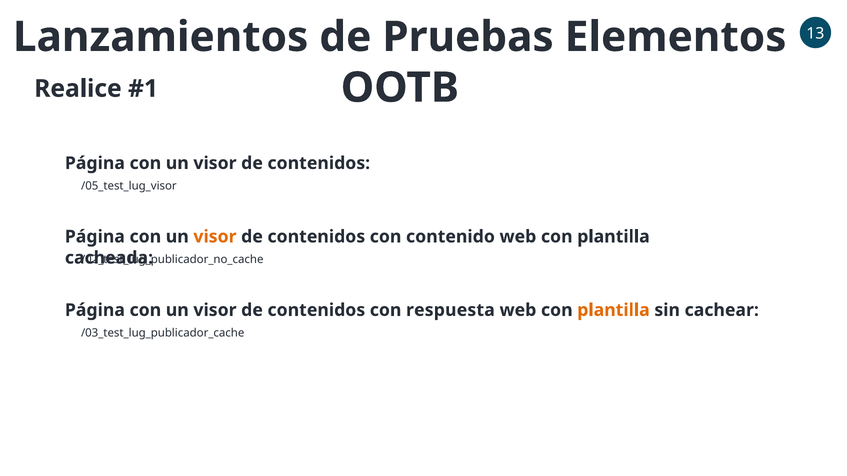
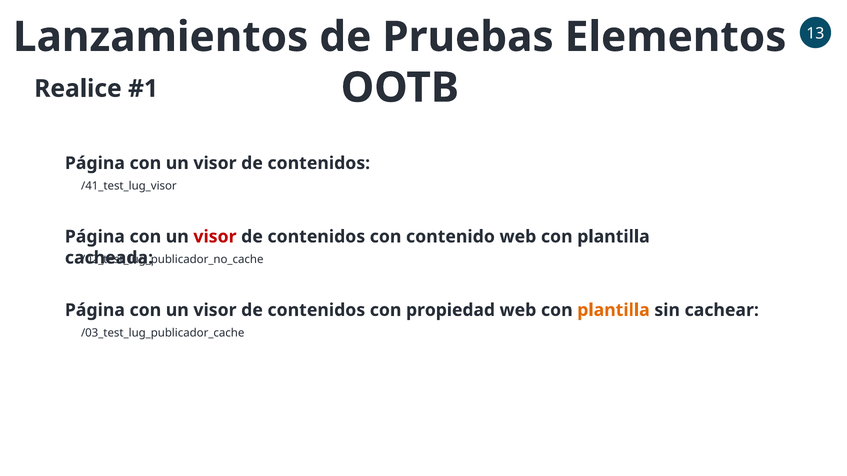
/05_test_lug_visor: /05_test_lug_visor -> /41_test_lug_visor
visor at (215, 237) colour: orange -> red
respuesta: respuesta -> propiedad
